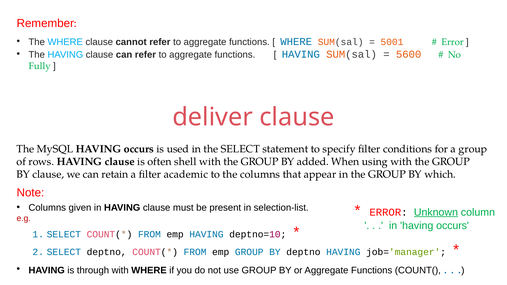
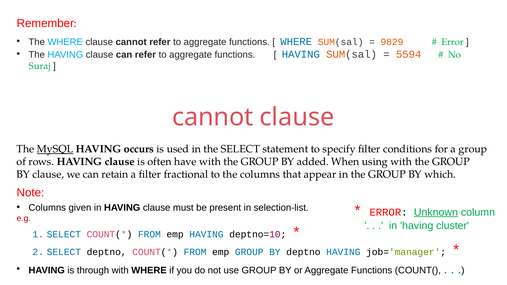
5001: 5001 -> 9829
5600: 5600 -> 5594
Fully: Fully -> Suraj
deliver at (213, 117): deliver -> cannot
MySQL underline: none -> present
shell: shell -> have
academic: academic -> fractional
in having occurs: occurs -> cluster
